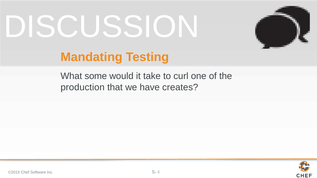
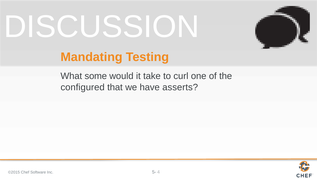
production: production -> configured
creates: creates -> asserts
